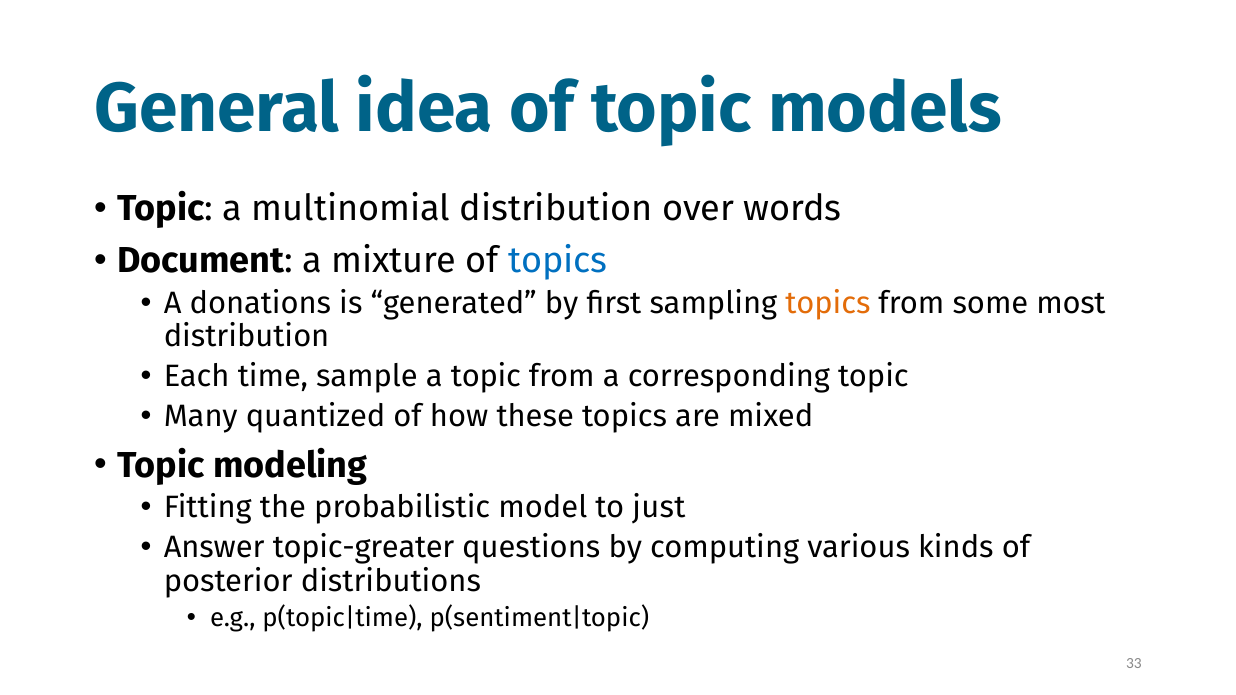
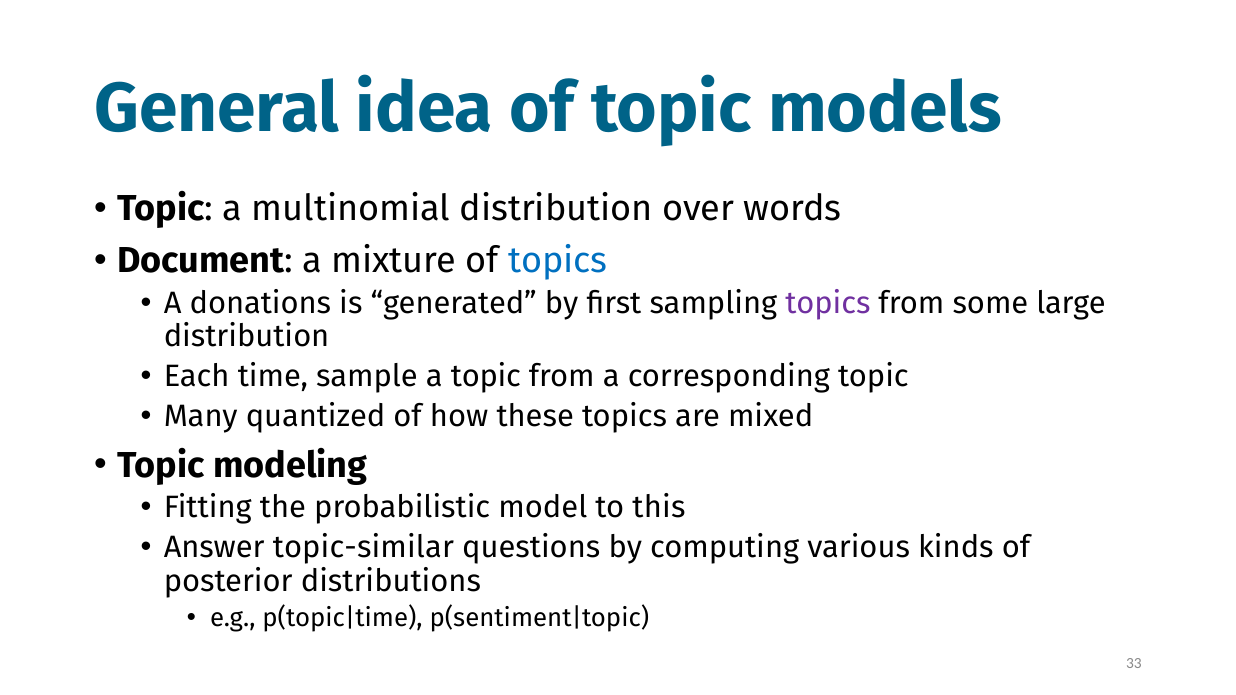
topics at (828, 303) colour: orange -> purple
most: most -> large
just: just -> this
topic-greater: topic-greater -> topic-similar
